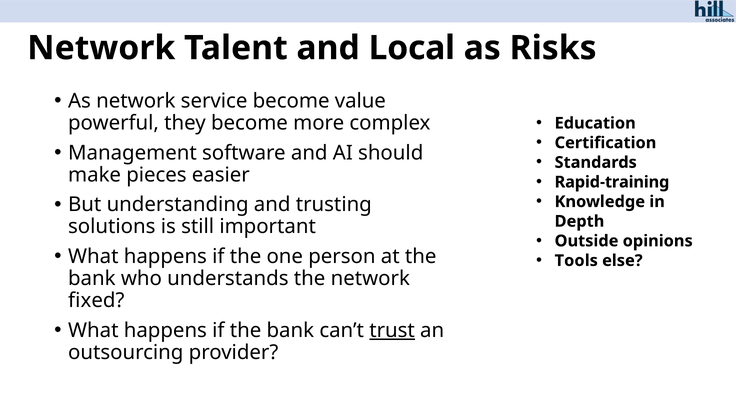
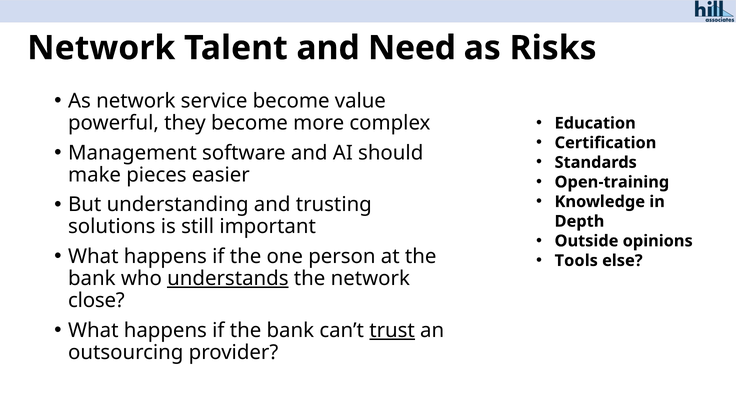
Local: Local -> Need
Rapid-training: Rapid-training -> Open-training
understands underline: none -> present
fixed: fixed -> close
